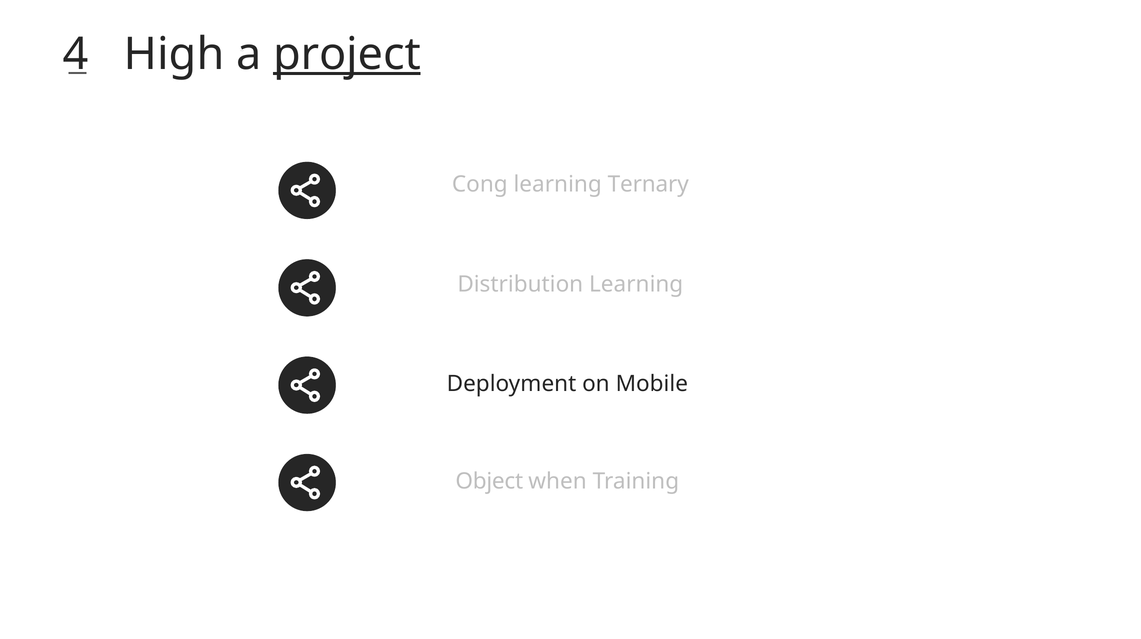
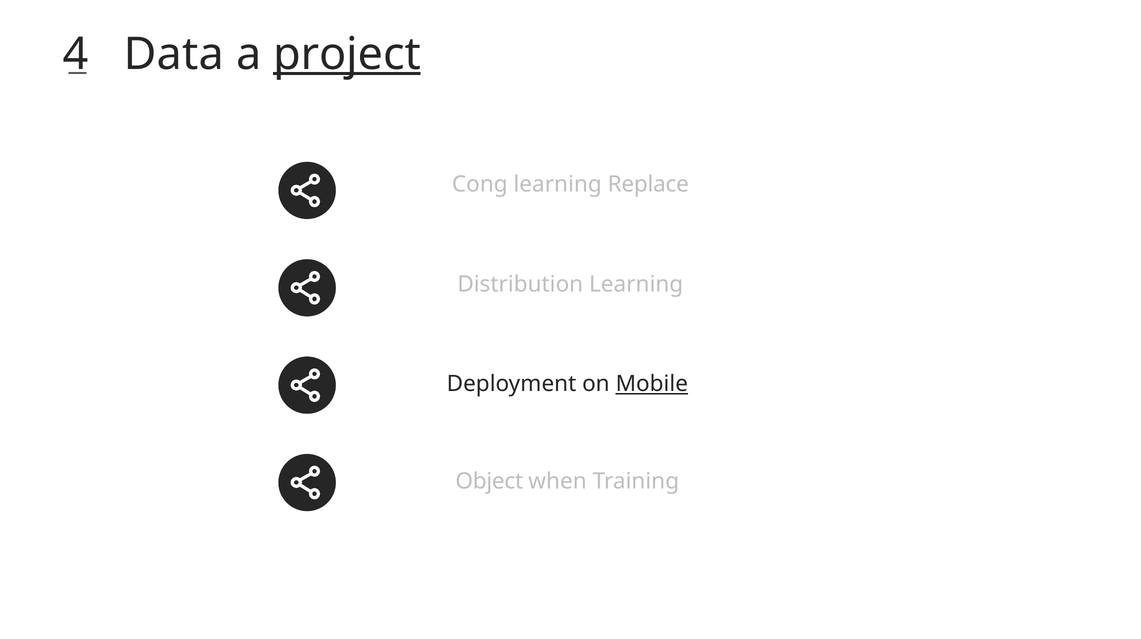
High: High -> Data
Ternary: Ternary -> Replace
Mobile underline: none -> present
